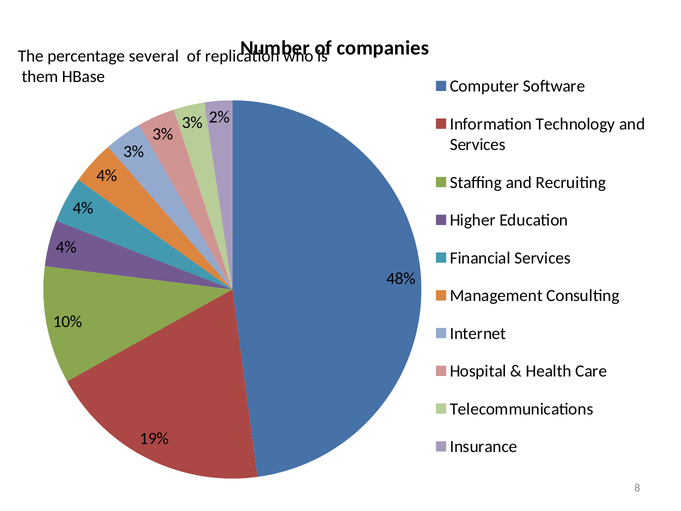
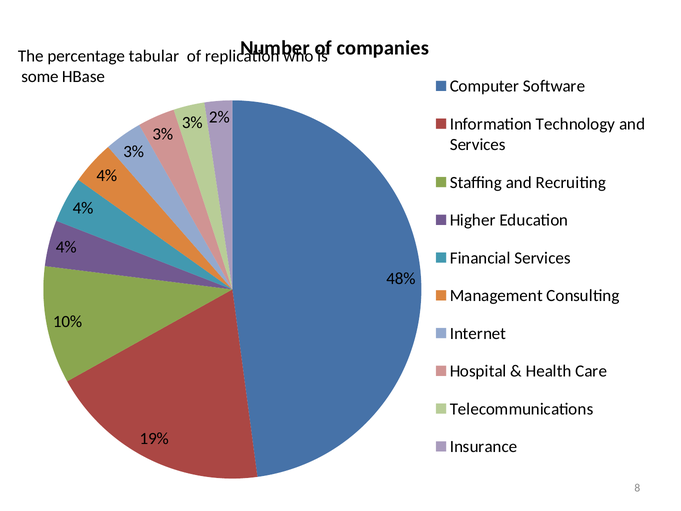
several: several -> tabular
them: them -> some
